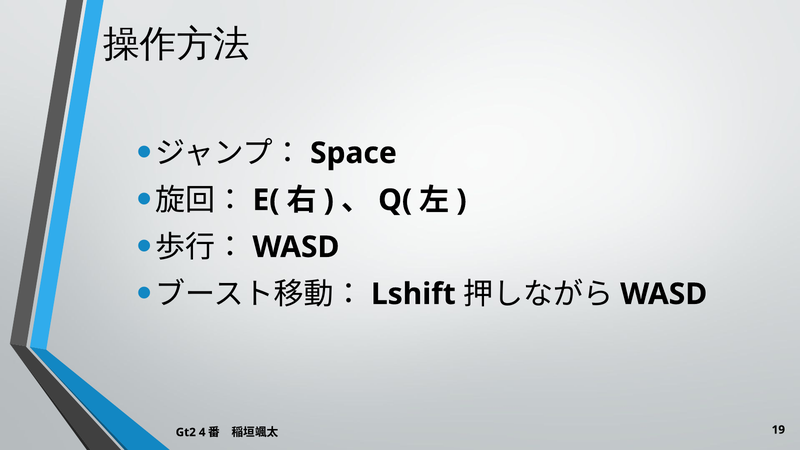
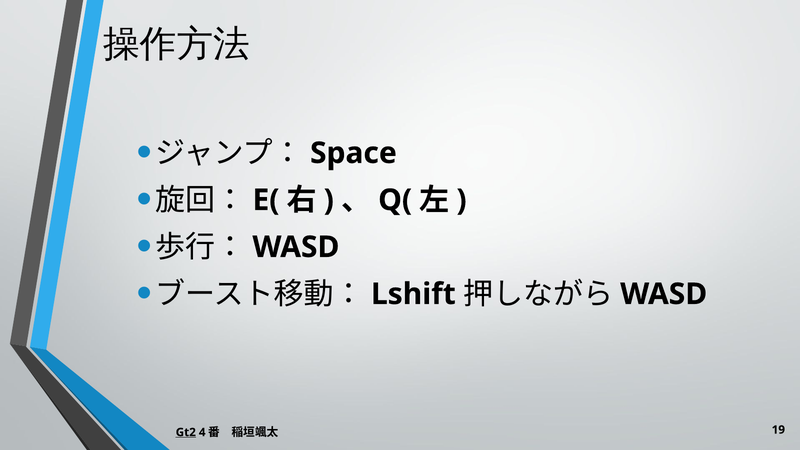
Gt2 underline: none -> present
